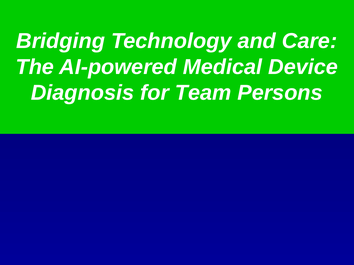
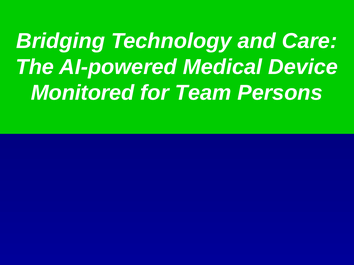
Diagnosis: Diagnosis -> Monitored
